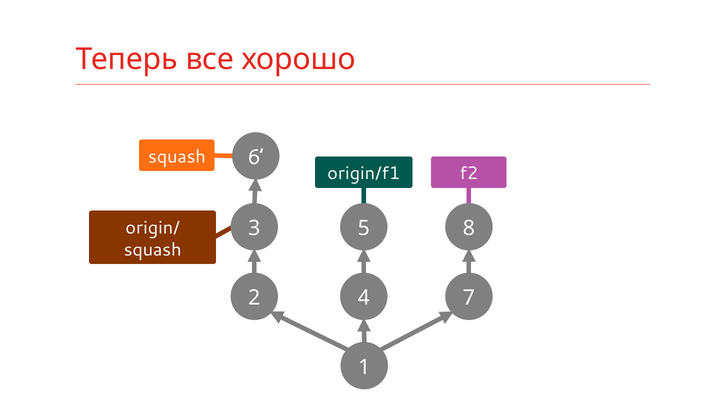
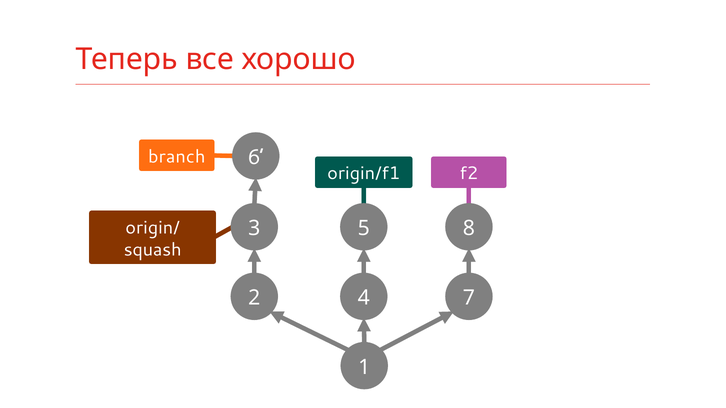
squash at (177, 157): squash -> branch
